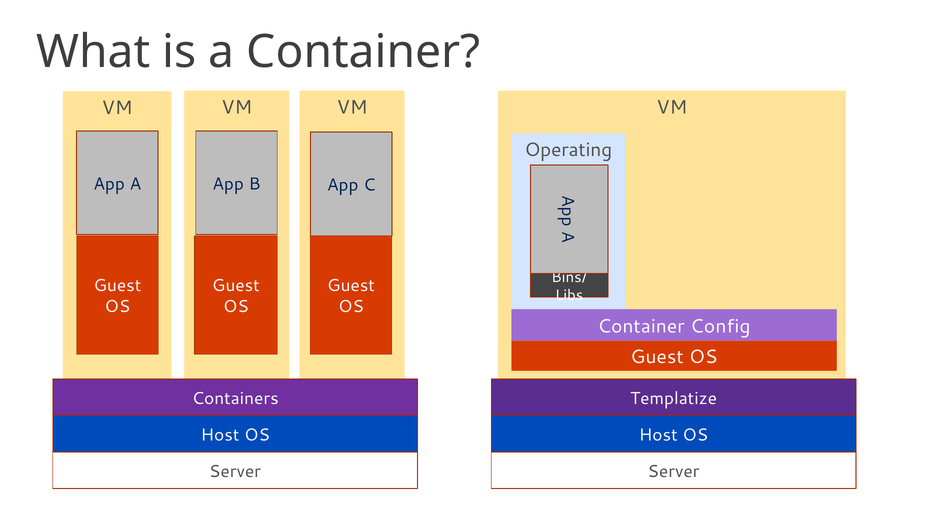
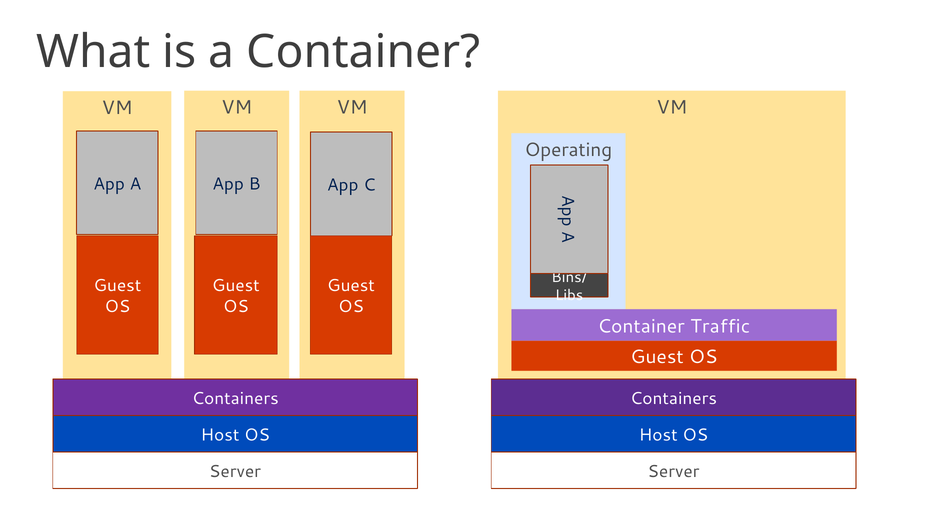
Config: Config -> Traffic
Templatize at (674, 399): Templatize -> Containers
